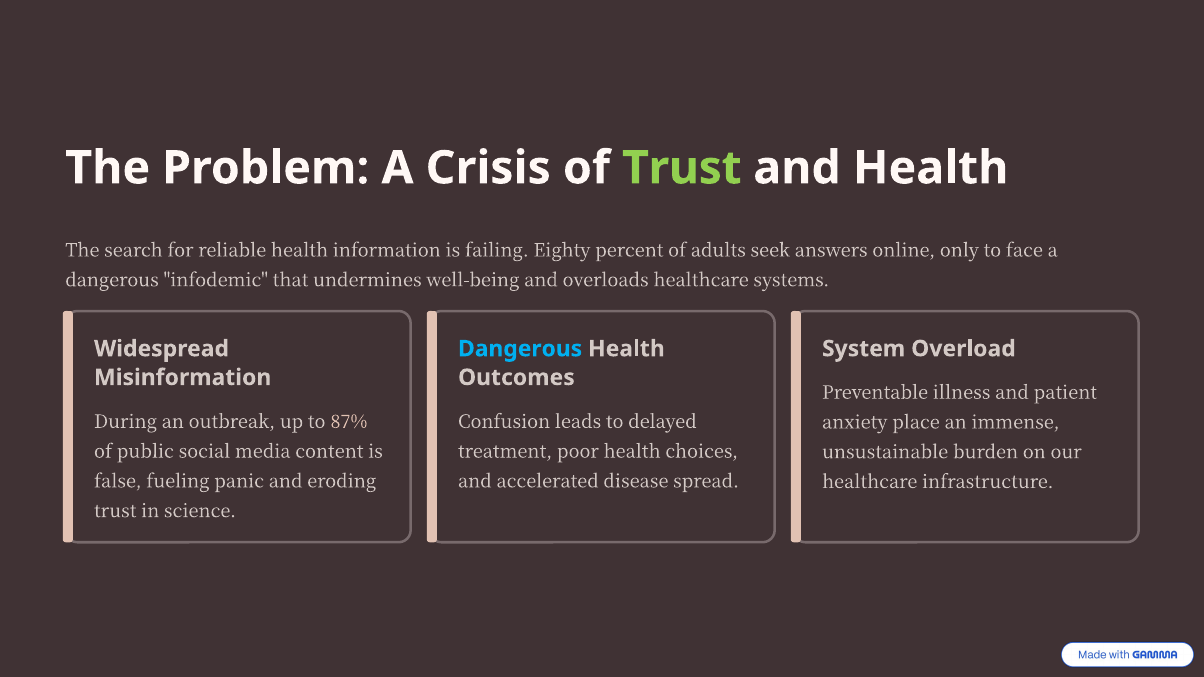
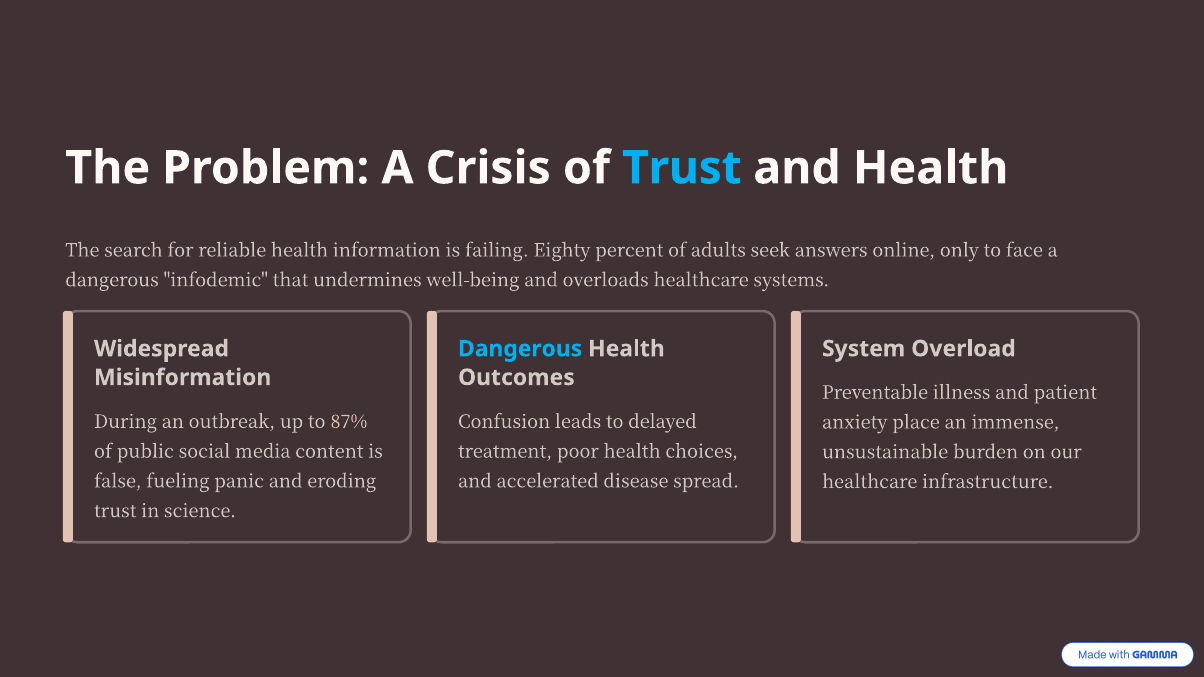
Trust at (682, 168) colour: light green -> light blue
